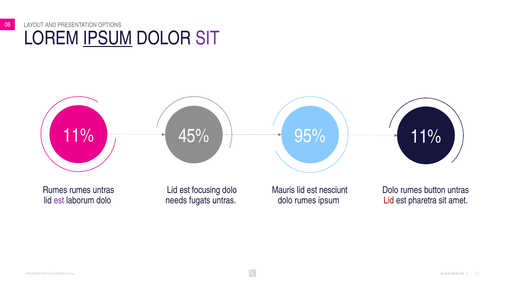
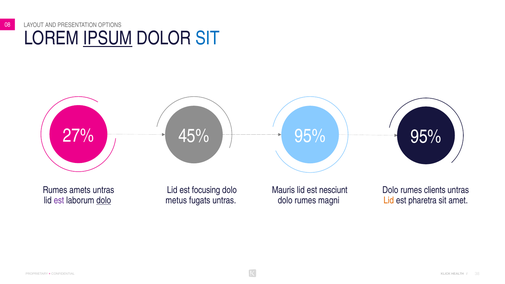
SIT at (208, 38) colour: purple -> blue
11% at (78, 135): 11% -> 27%
95% 11%: 11% -> 95%
Rumes rumes: rumes -> amets
button: button -> clients
dolo at (104, 200) underline: none -> present
needs: needs -> metus
rumes ipsum: ipsum -> magni
Lid at (389, 200) colour: red -> orange
